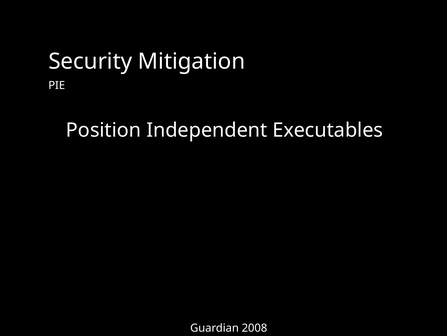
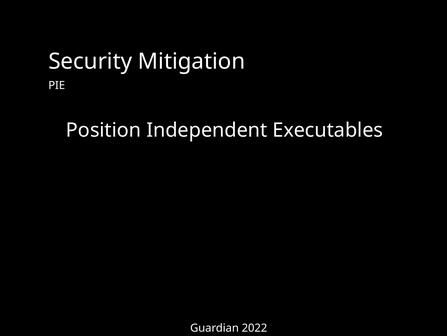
2008: 2008 -> 2022
